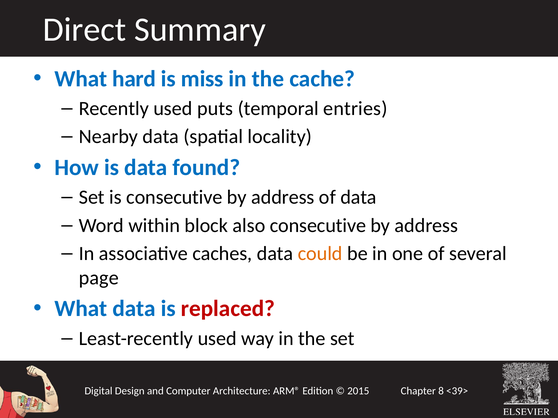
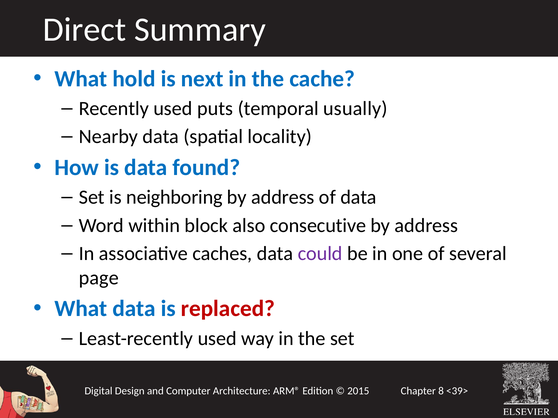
hard: hard -> hold
miss: miss -> next
entries: entries -> usually
is consecutive: consecutive -> neighboring
could colour: orange -> purple
